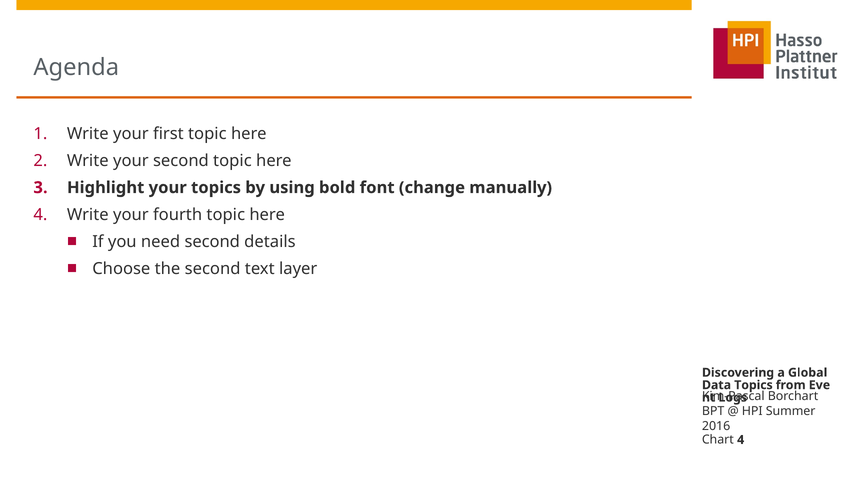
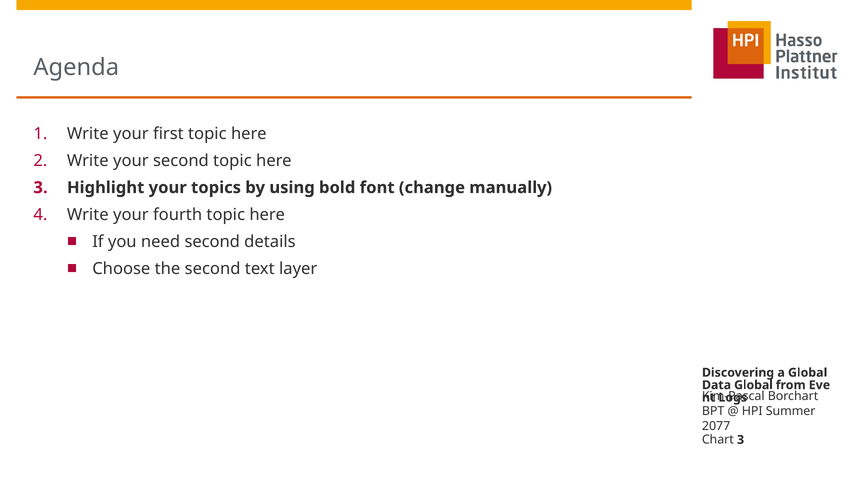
Data Topics: Topics -> Global
2016: 2016 -> 2077
Chart 4: 4 -> 3
